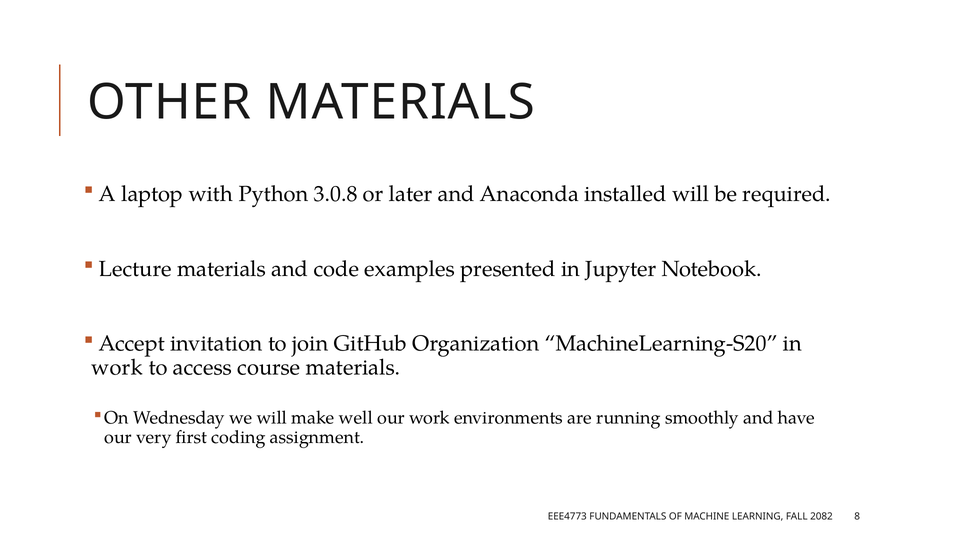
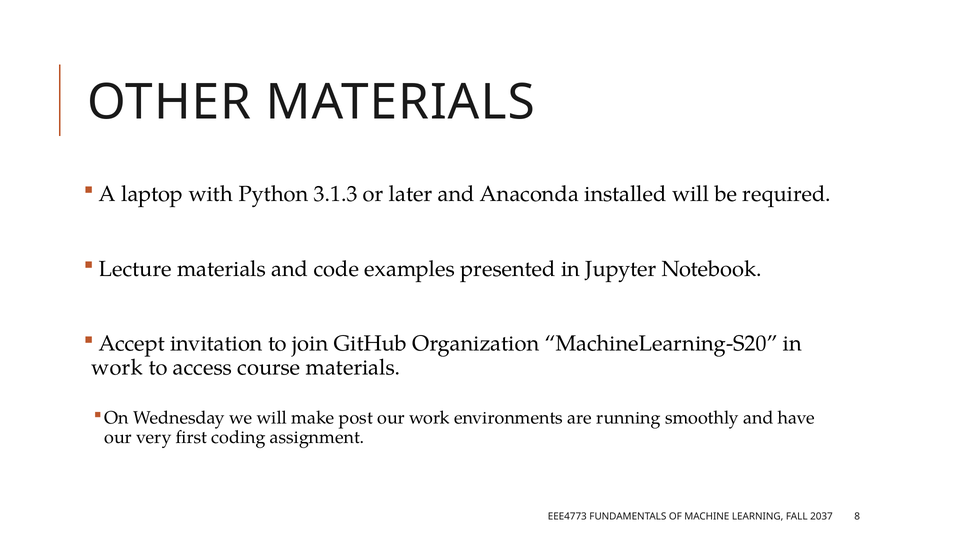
3.0.8: 3.0.8 -> 3.1.3
well: well -> post
2082: 2082 -> 2037
